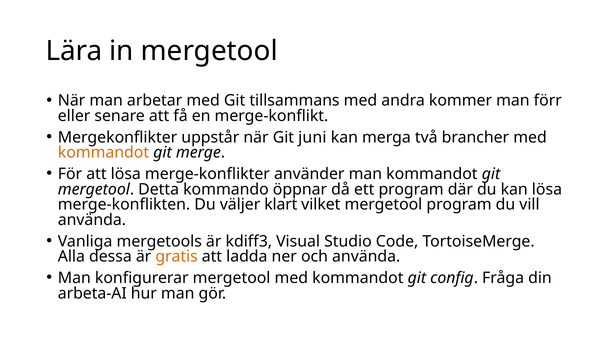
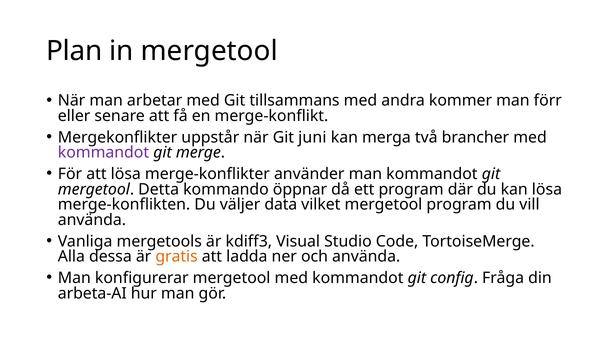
Lära: Lära -> Plan
kommandot at (103, 153) colour: orange -> purple
klart: klart -> data
